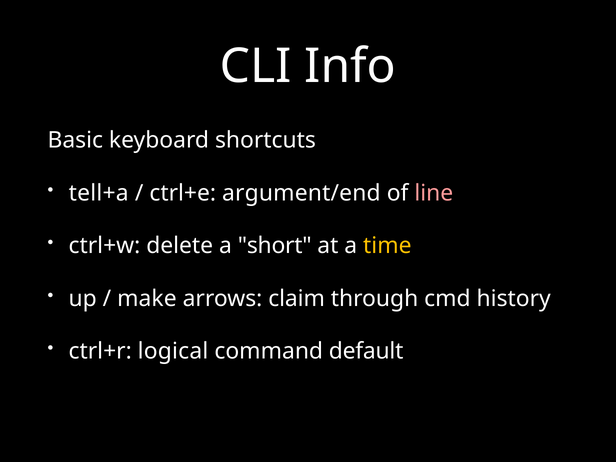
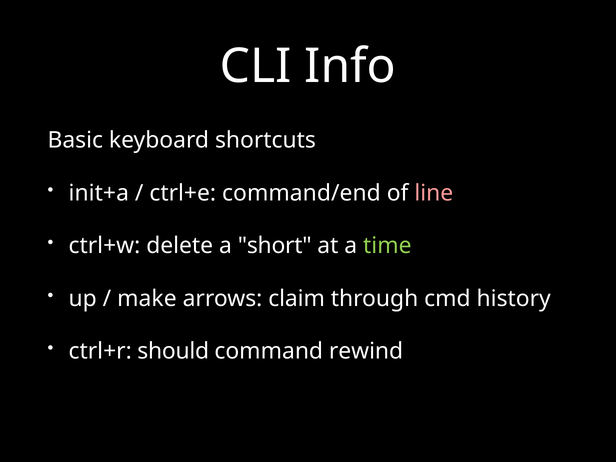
tell+a: tell+a -> init+a
argument/end: argument/end -> command/end
time colour: yellow -> light green
logical: logical -> should
default: default -> rewind
